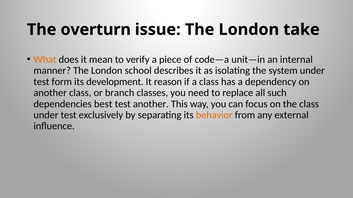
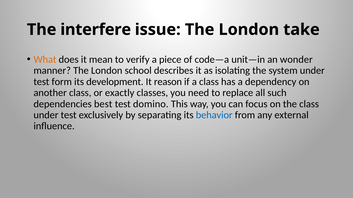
overturn: overturn -> interfere
internal: internal -> wonder
branch: branch -> exactly
test another: another -> domino
behavior colour: orange -> blue
